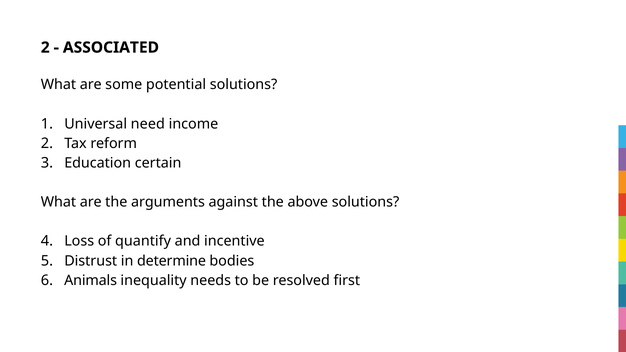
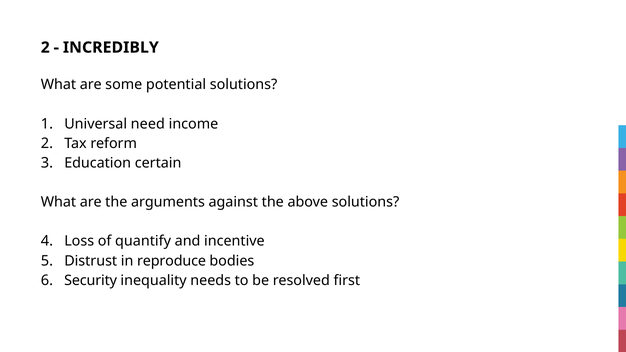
ASSOCIATED: ASSOCIATED -> INCREDIBLY
determine: determine -> reproduce
Animals: Animals -> Security
